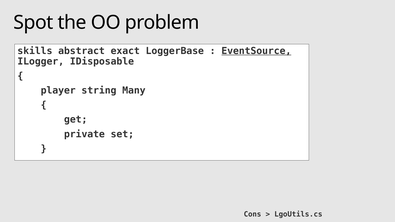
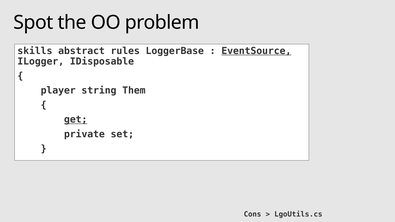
exact: exact -> rules
Many: Many -> Them
get underline: none -> present
